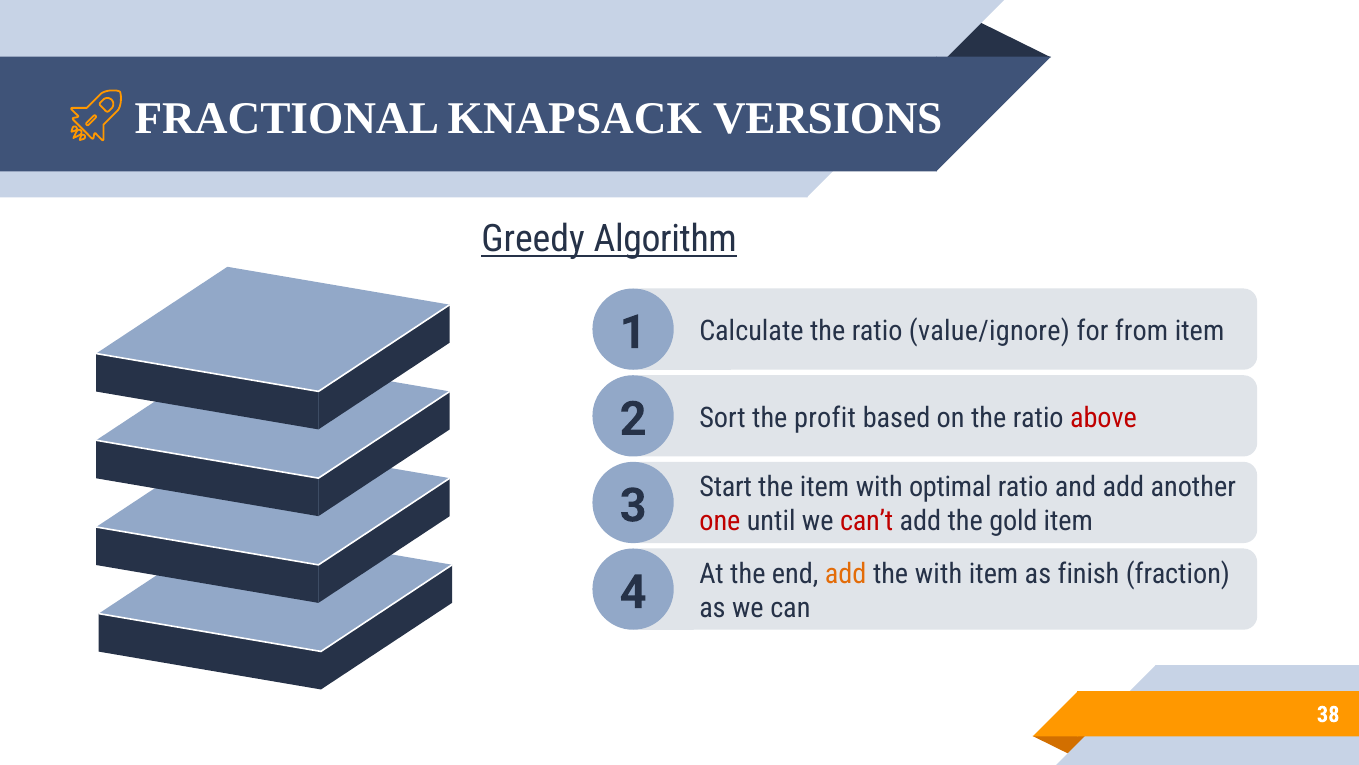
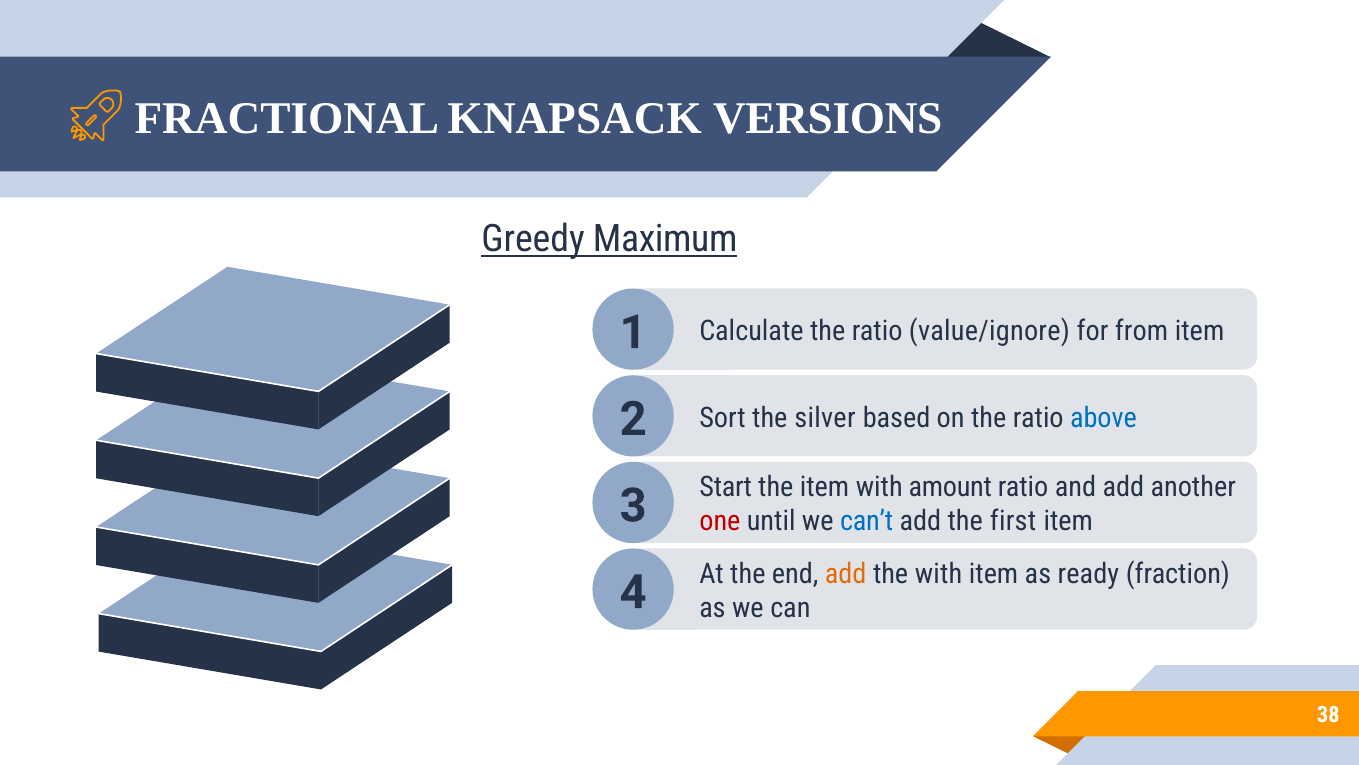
Algorithm: Algorithm -> Maximum
profit: profit -> silver
above colour: red -> blue
optimal: optimal -> amount
can’t colour: red -> blue
gold: gold -> first
finish: finish -> ready
